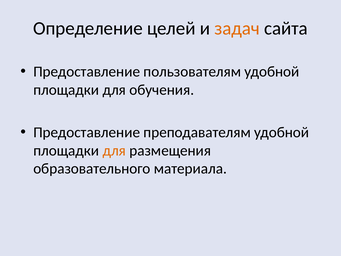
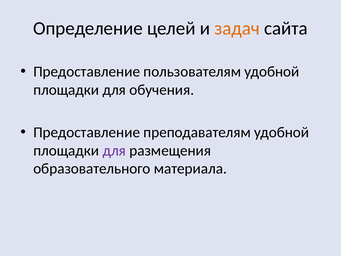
для at (114, 150) colour: orange -> purple
